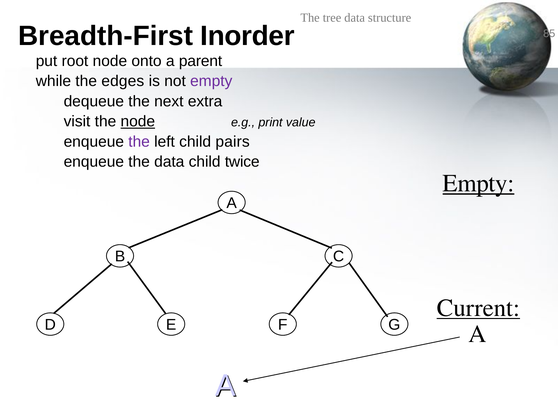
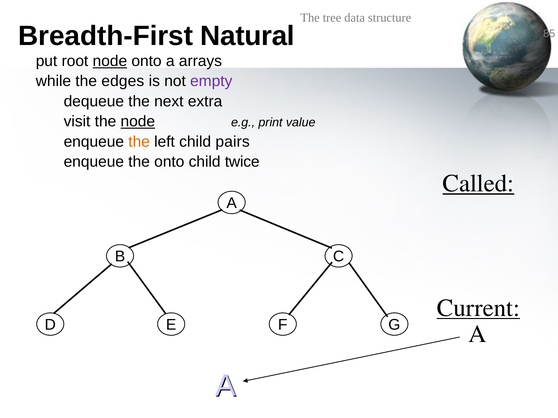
Inorder: Inorder -> Natural
node at (110, 61) underline: none -> present
parent: parent -> arrays
the at (139, 142) colour: purple -> orange
the data: data -> onto
Empty at (478, 184): Empty -> Called
